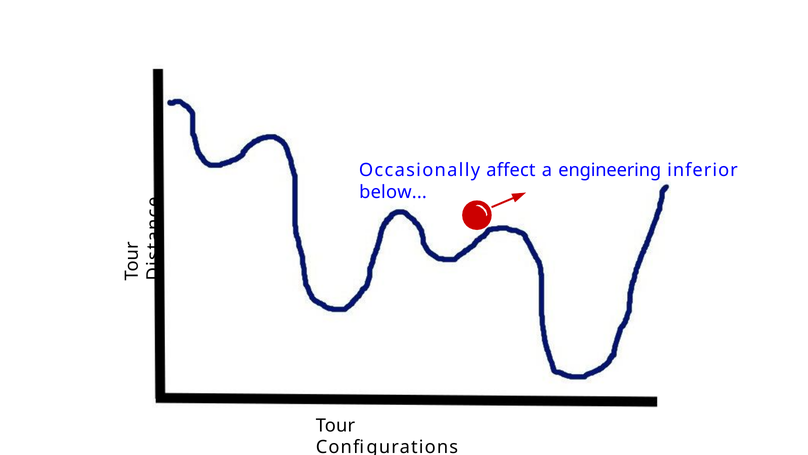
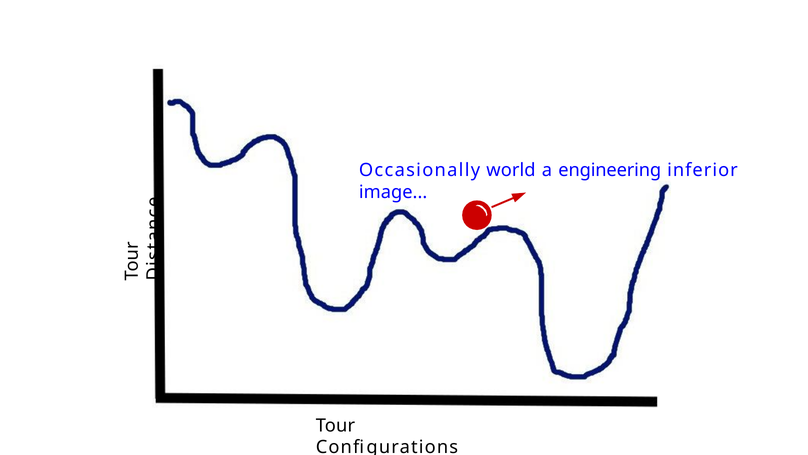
affect: affect -> world
below: below -> image
